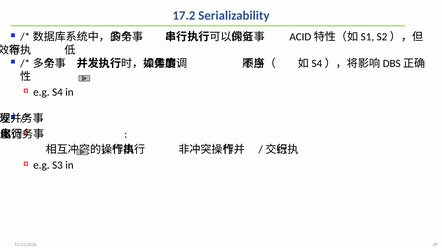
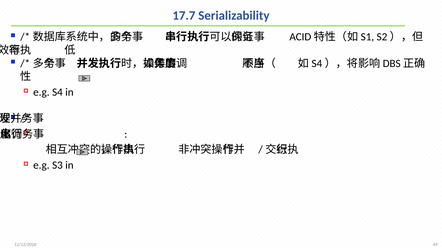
17.2: 17.2 -> 17.7
